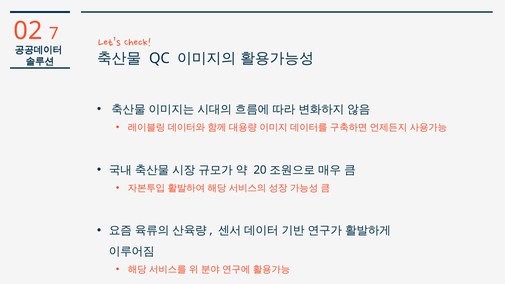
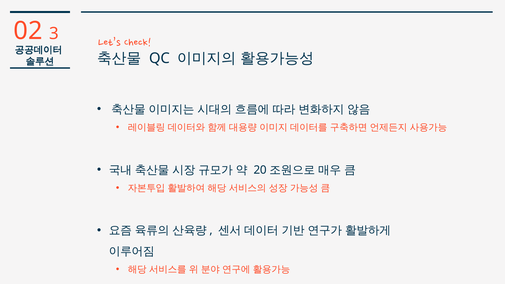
7: 7 -> 3
